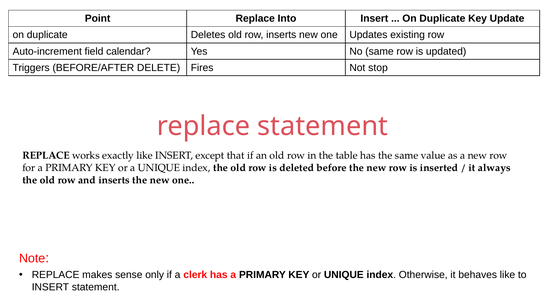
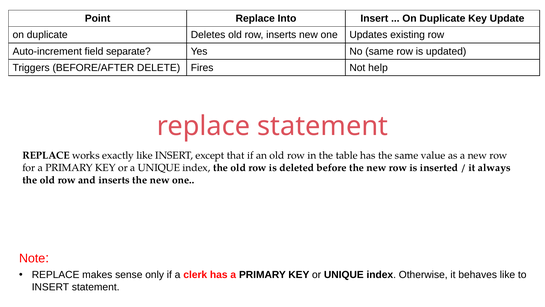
calendar: calendar -> separate
stop: stop -> help
